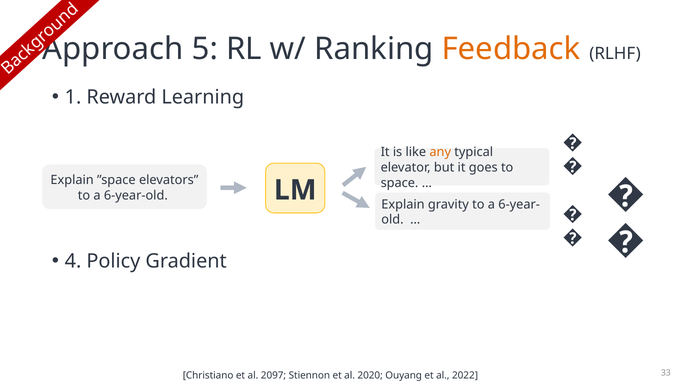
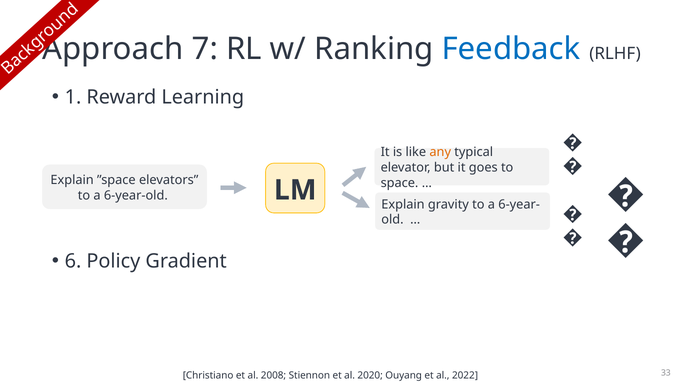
5: 5 -> 7
Feedback colour: orange -> blue
4: 4 -> 6
2097: 2097 -> 2008
